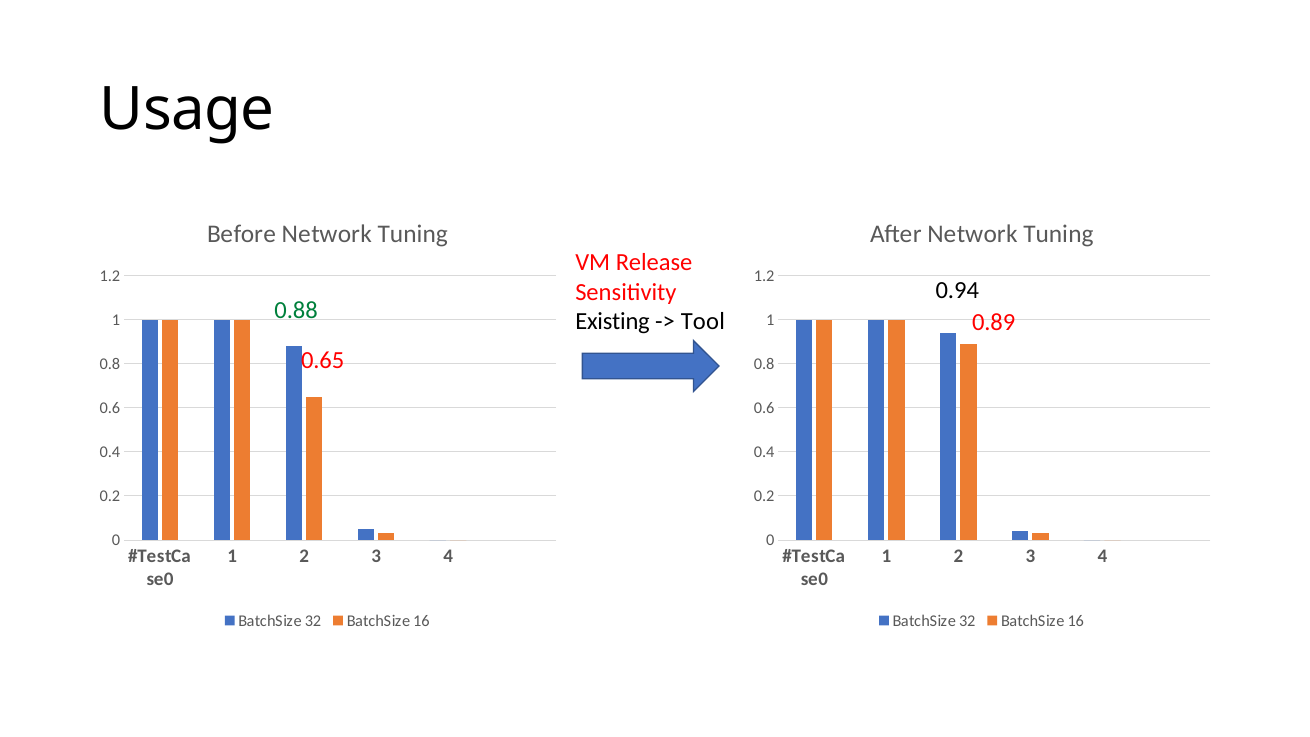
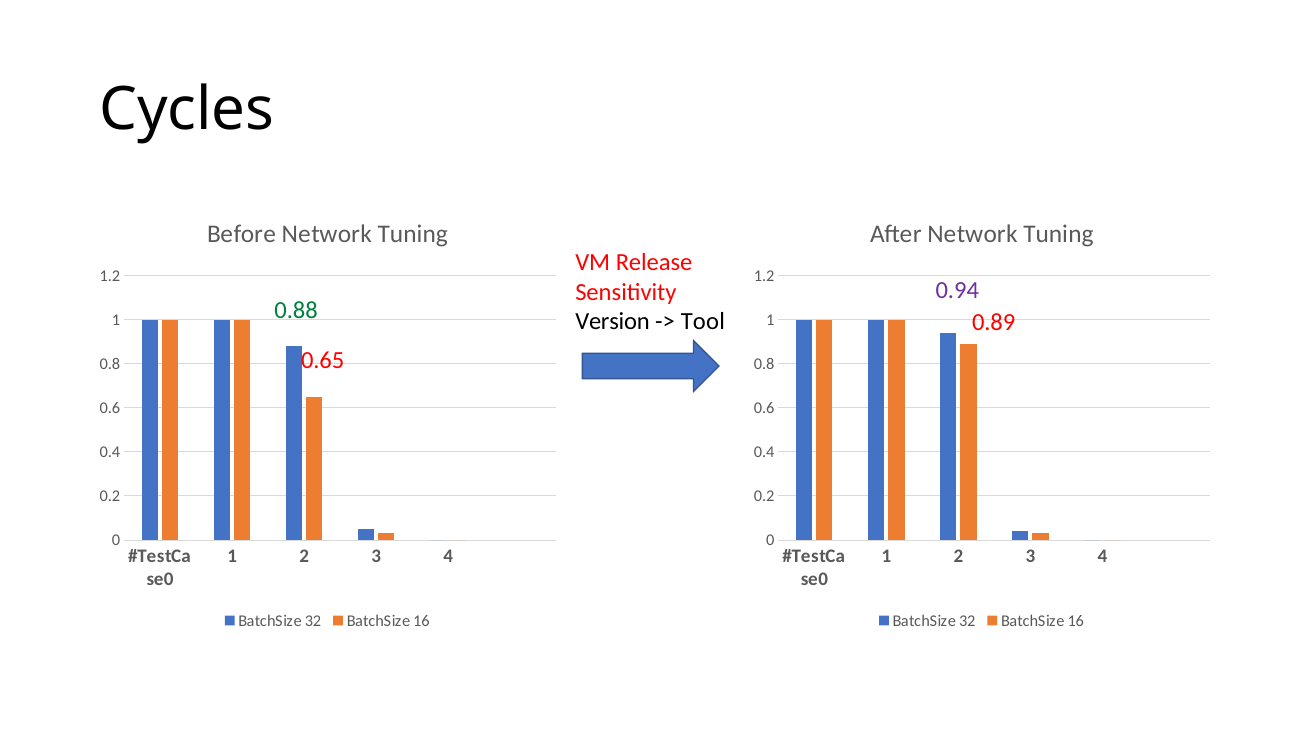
Usage: Usage -> Cycles
0.94 colour: black -> purple
Existing: Existing -> Version
